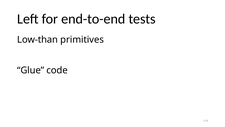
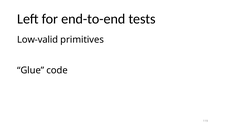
Low-than: Low-than -> Low-valid
